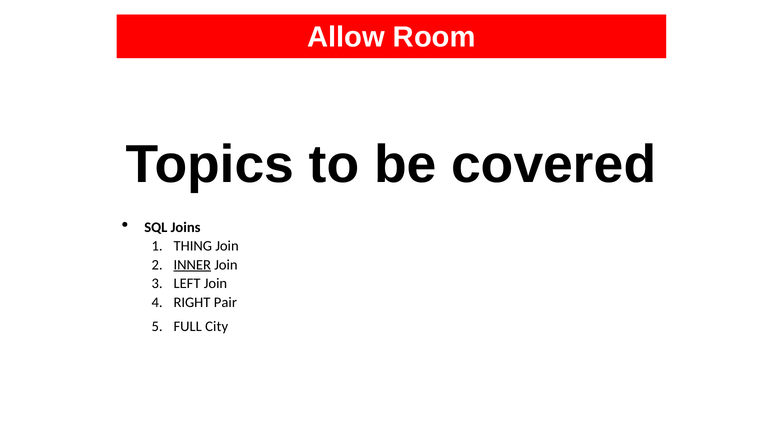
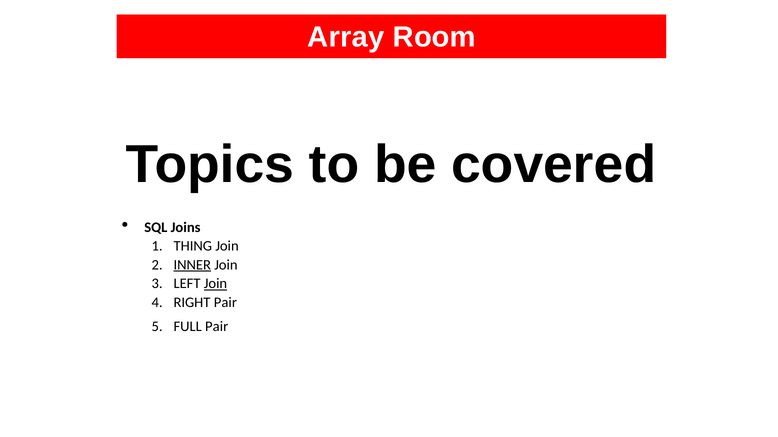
Allow: Allow -> Array
Join at (215, 284) underline: none -> present
FULL City: City -> Pair
